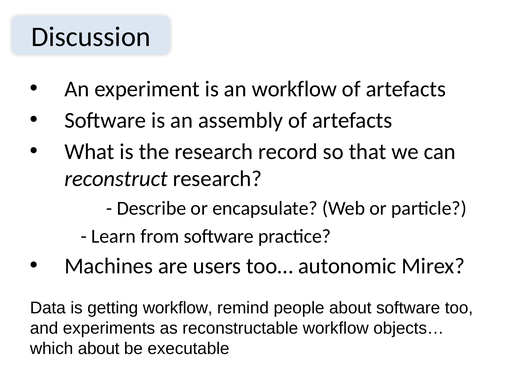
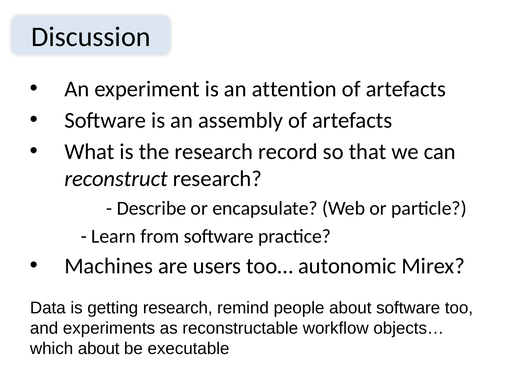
an workflow: workflow -> attention
getting workflow: workflow -> research
